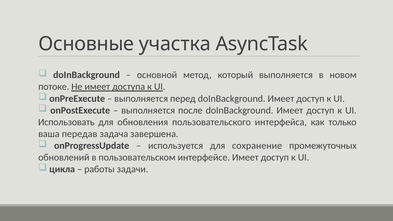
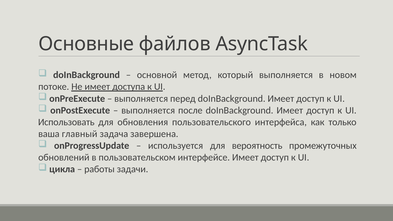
участка: участка -> файлов
передав: передав -> главный
сохранение: сохранение -> вероятность
